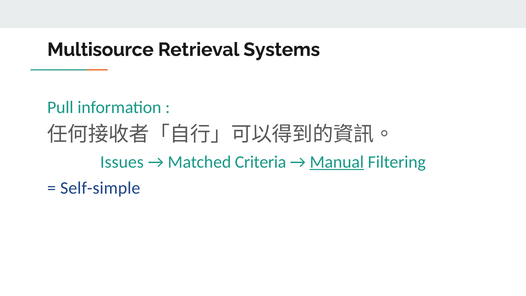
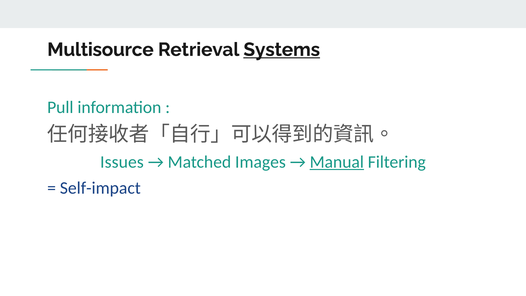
Systems underline: none -> present
Criteria: Criteria -> Images
Self-simple: Self-simple -> Self-impact
